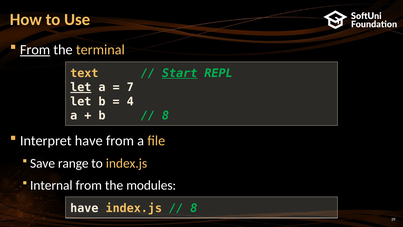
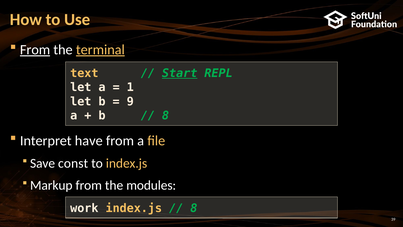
terminal underline: none -> present
let at (81, 87) underline: present -> none
7: 7 -> 1
4: 4 -> 9
range: range -> const
Internal: Internal -> Markup
have at (84, 208): have -> work
